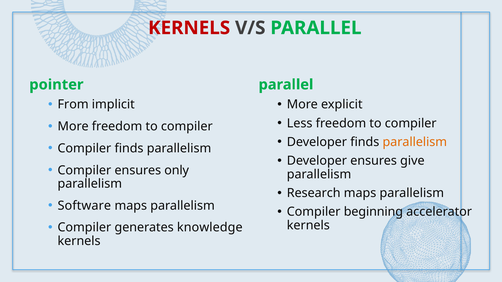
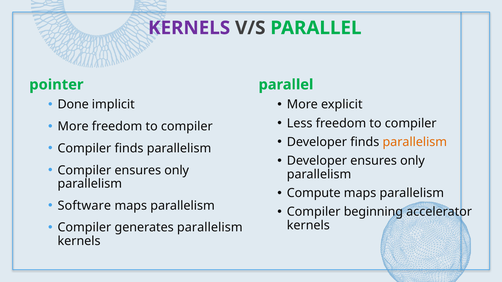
KERNELS at (189, 28) colour: red -> purple
From: From -> Done
Developer ensures give: give -> only
Research: Research -> Compute
generates knowledge: knowledge -> parallelism
